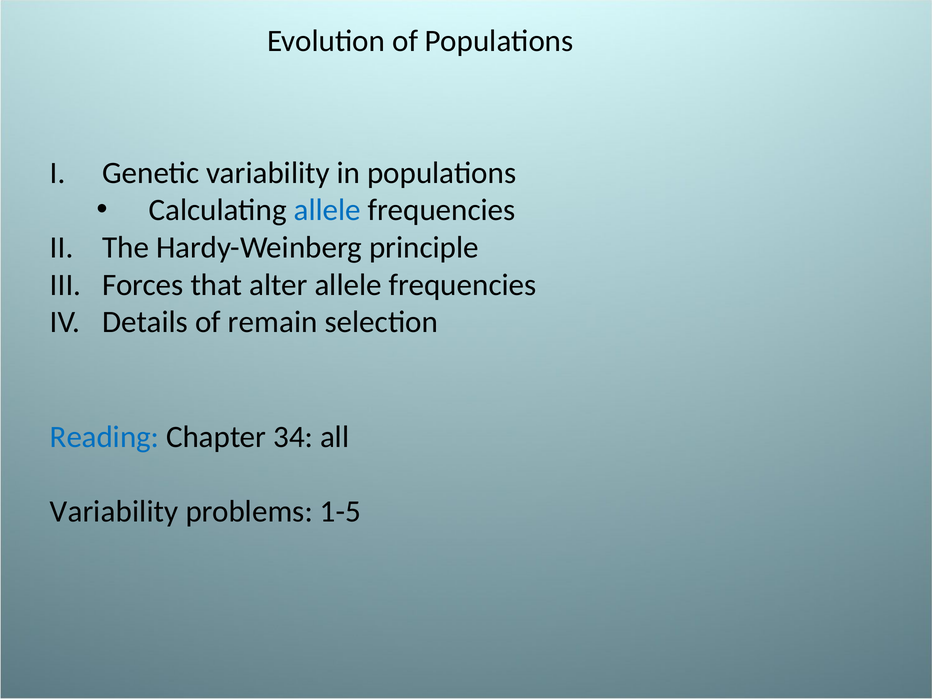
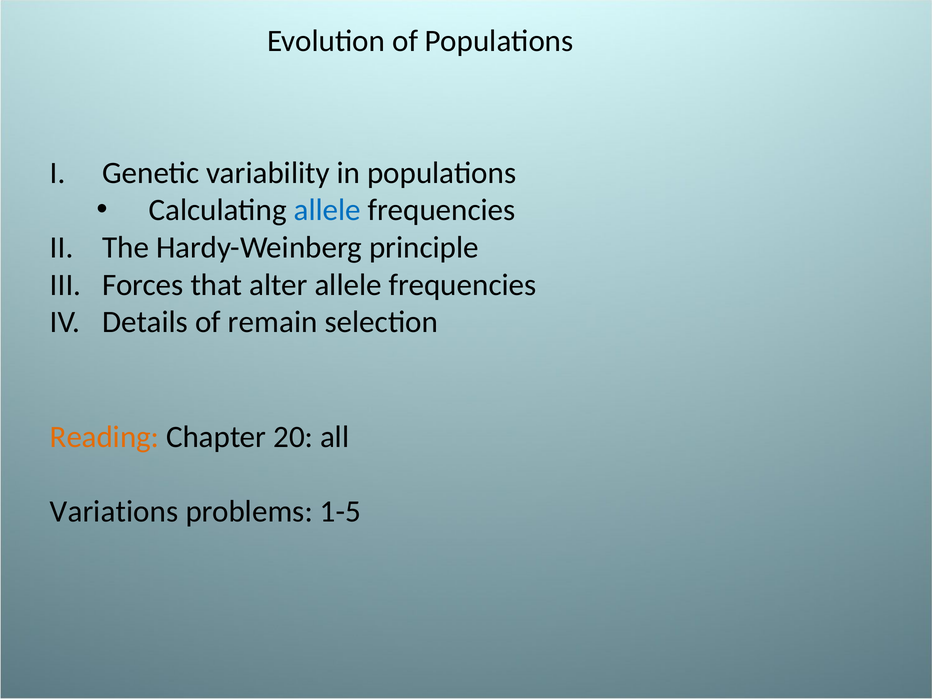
Reading colour: blue -> orange
34: 34 -> 20
Variability at (114, 512): Variability -> Variations
